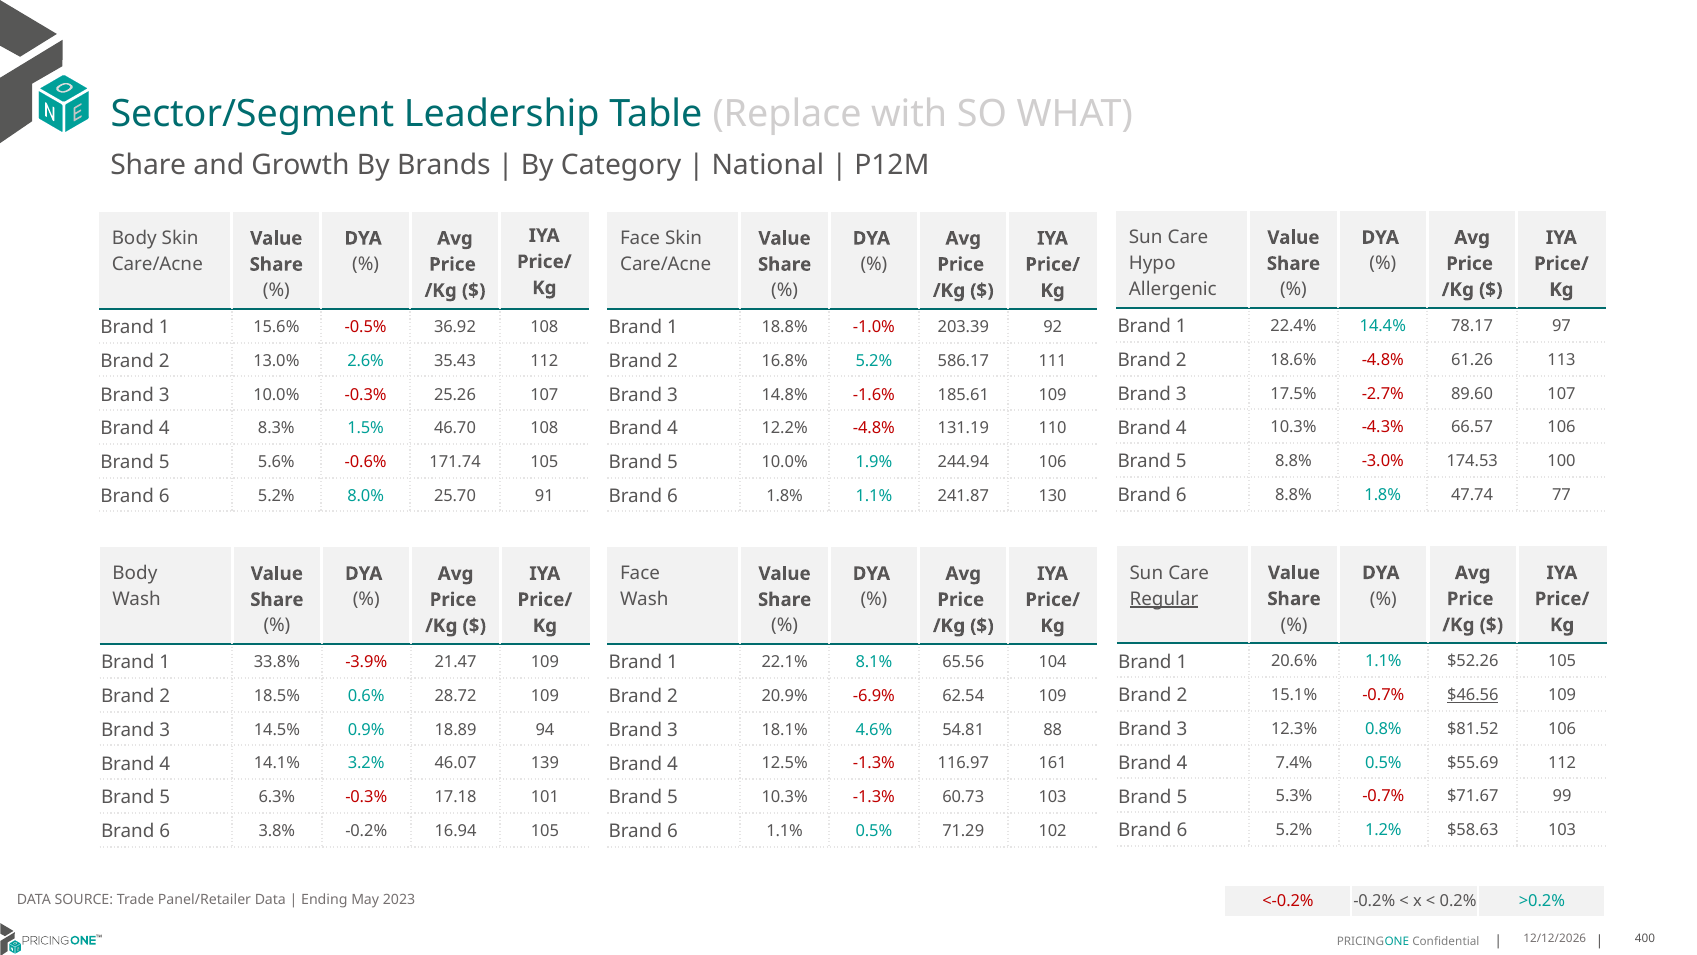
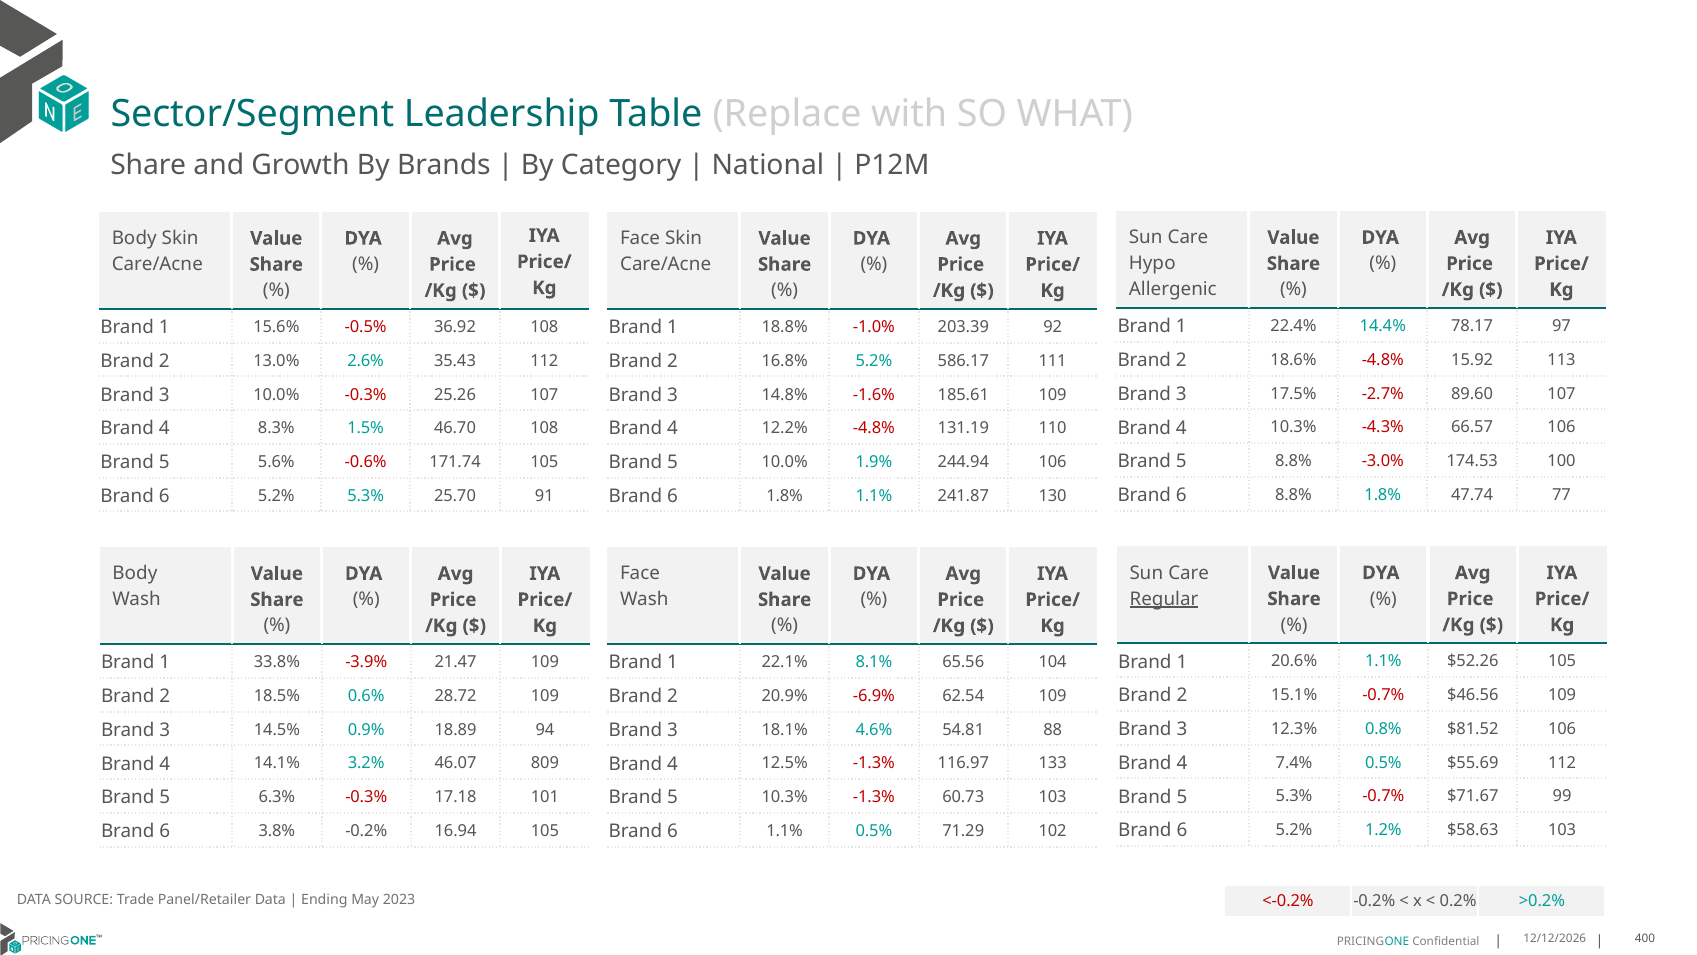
61.26: 61.26 -> 15.92
5.2% 8.0%: 8.0% -> 5.3%
$46.56 underline: present -> none
139: 139 -> 809
161: 161 -> 133
